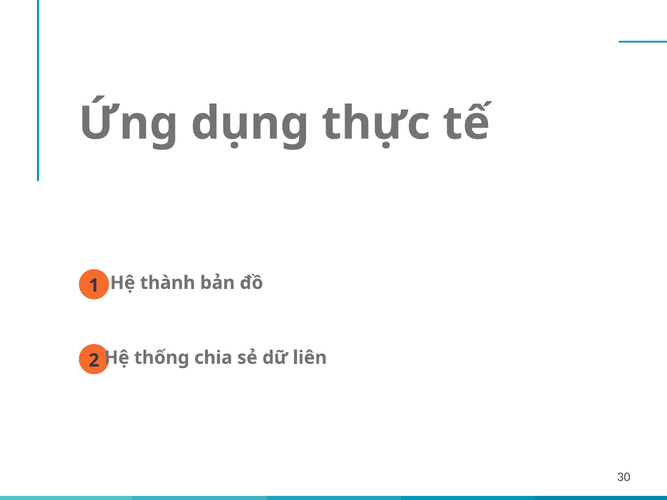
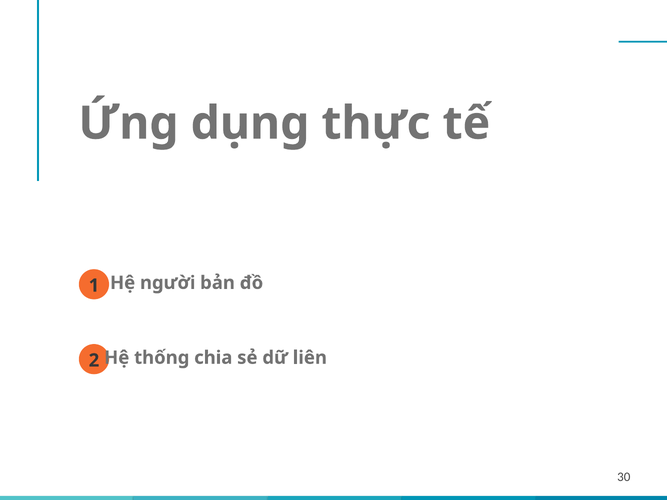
thành: thành -> người
